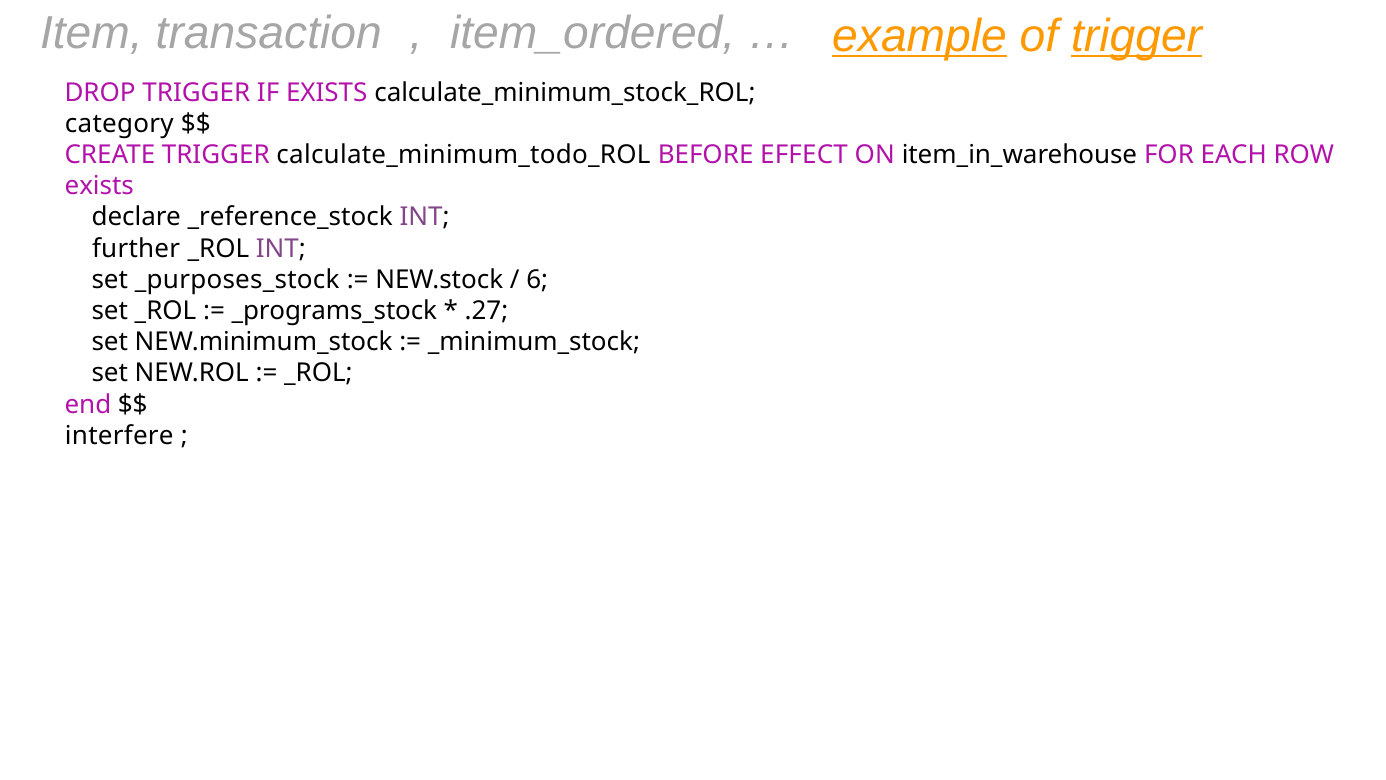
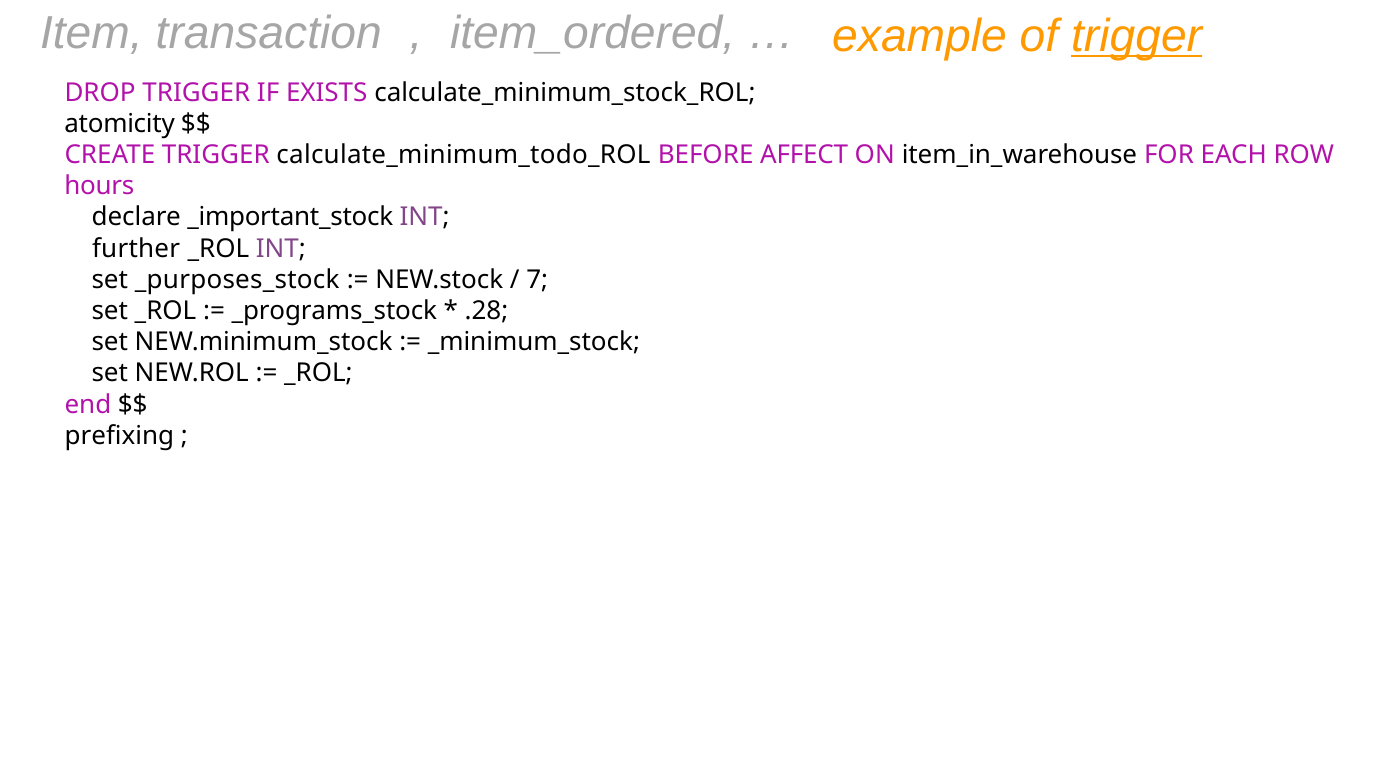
example underline: present -> none
category: category -> atomicity
EFFECT: EFFECT -> AFFECT
exists at (99, 186): exists -> hours
_reference_stock: _reference_stock -> _important_stock
6: 6 -> 7
.27: .27 -> .28
interfere: interfere -> prefixing
